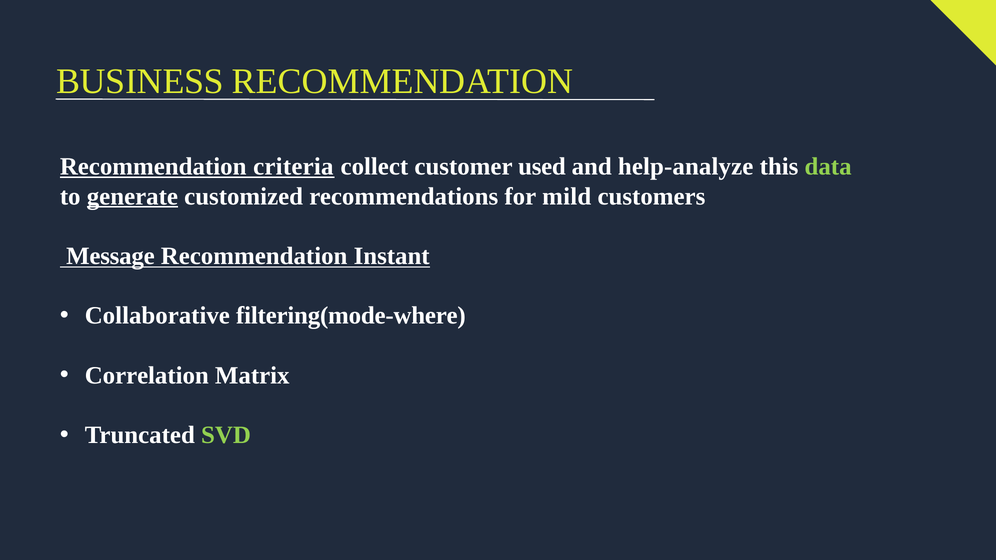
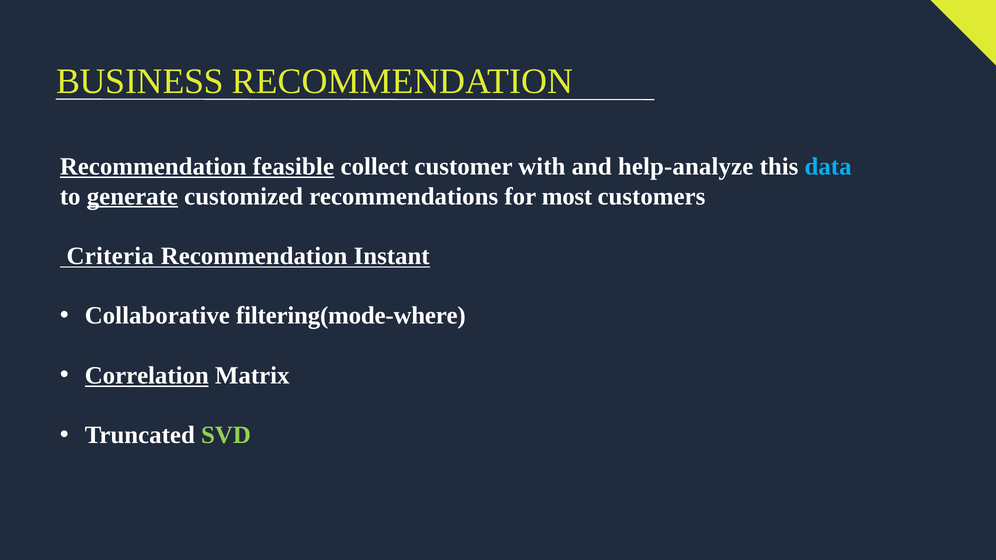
criteria: criteria -> feasible
used: used -> with
data colour: light green -> light blue
mild: mild -> most
Message: Message -> Criteria
Correlation underline: none -> present
